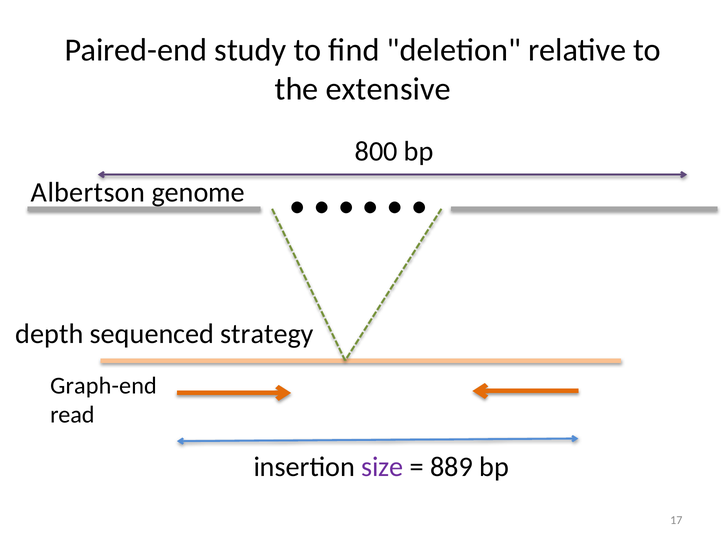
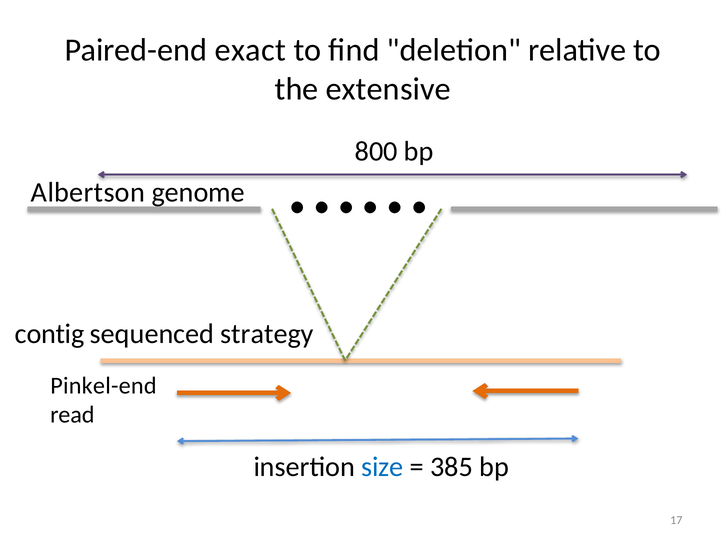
study: study -> exact
depth: depth -> contig
Graph-end: Graph-end -> Pinkel-end
size colour: purple -> blue
889: 889 -> 385
